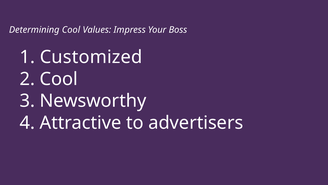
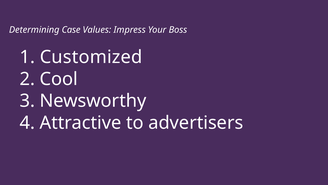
Determining Cool: Cool -> Case
